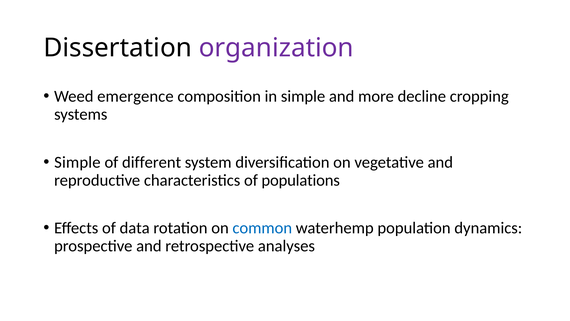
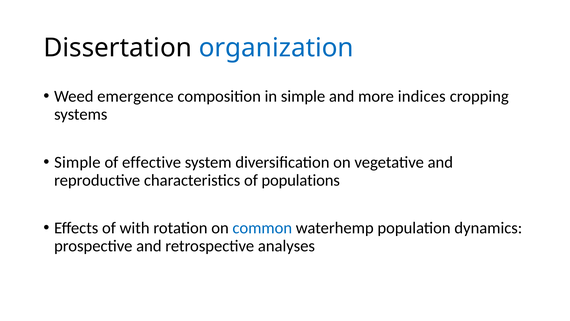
organization colour: purple -> blue
decline: decline -> indices
different: different -> effective
data: data -> with
